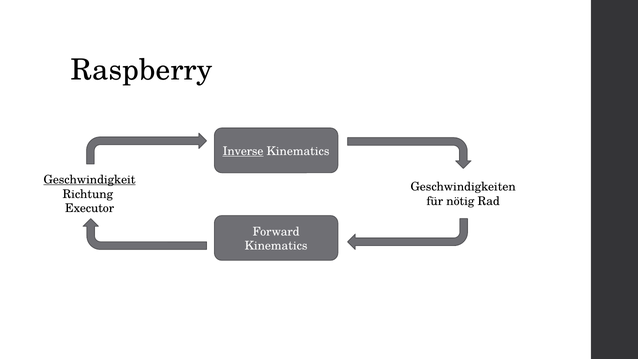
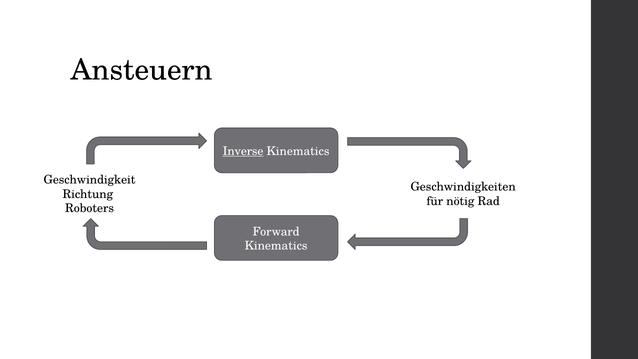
Raspberry: Raspberry -> Ansteuern
Geschwindigkeit underline: present -> none
Executor: Executor -> Roboters
